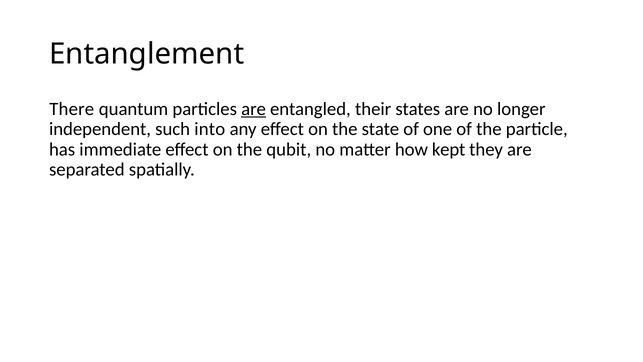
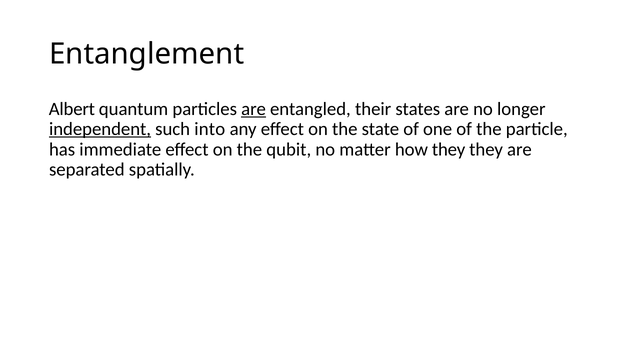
There: There -> Albert
independent underline: none -> present
how kept: kept -> they
